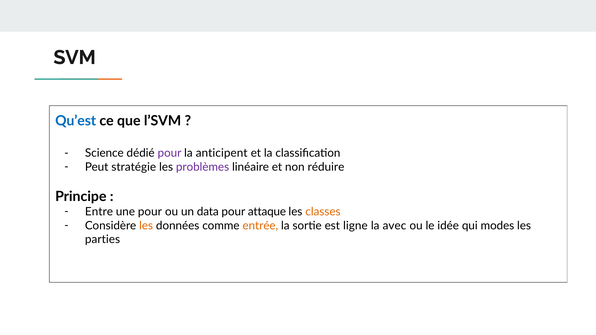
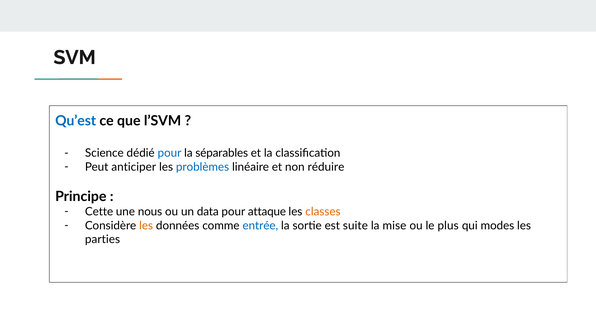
pour at (170, 153) colour: purple -> blue
anticipent: anticipent -> séparables
stratégie: stratégie -> anticiper
problèmes colour: purple -> blue
Entre: Entre -> Cette
une pour: pour -> nous
entrée colour: orange -> blue
ligne: ligne -> suite
avec: avec -> mise
idée: idée -> plus
